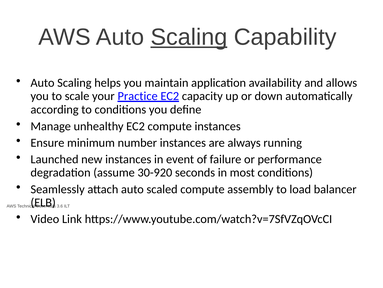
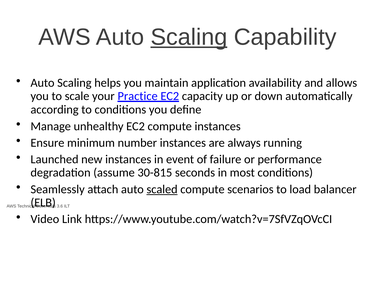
30-920: 30-920 -> 30-815
scaled underline: none -> present
assembly: assembly -> scenarios
